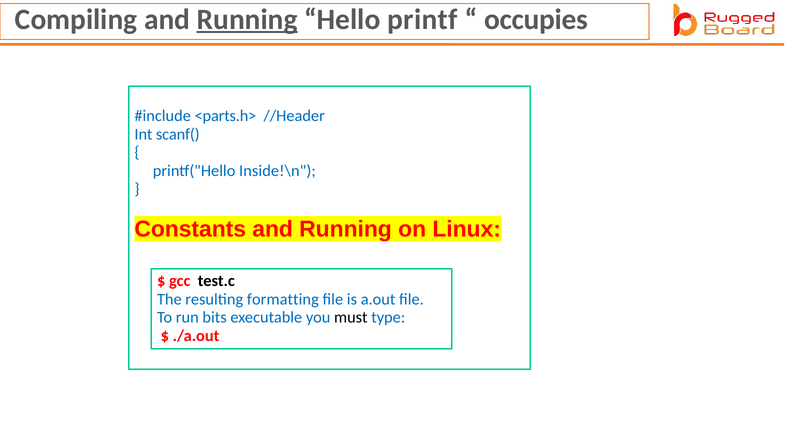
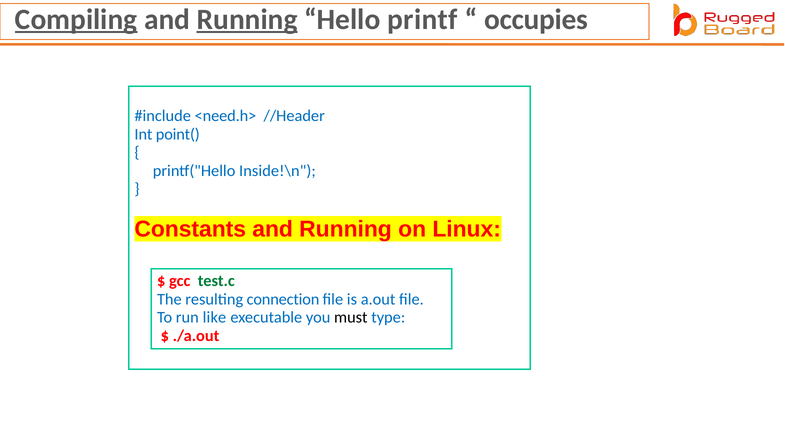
Compiling underline: none -> present
<parts.h>: <parts.h> -> <need.h>
scanf(: scanf( -> point(
test.c colour: black -> green
formatting: formatting -> connection
bits: bits -> like
